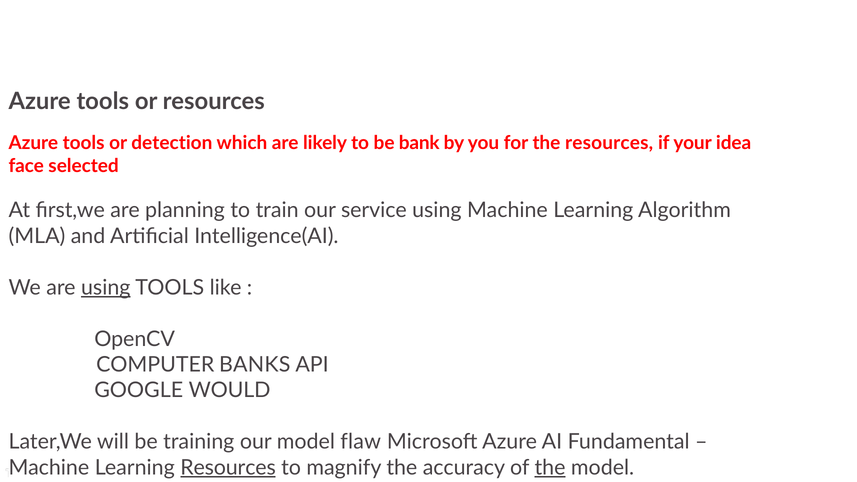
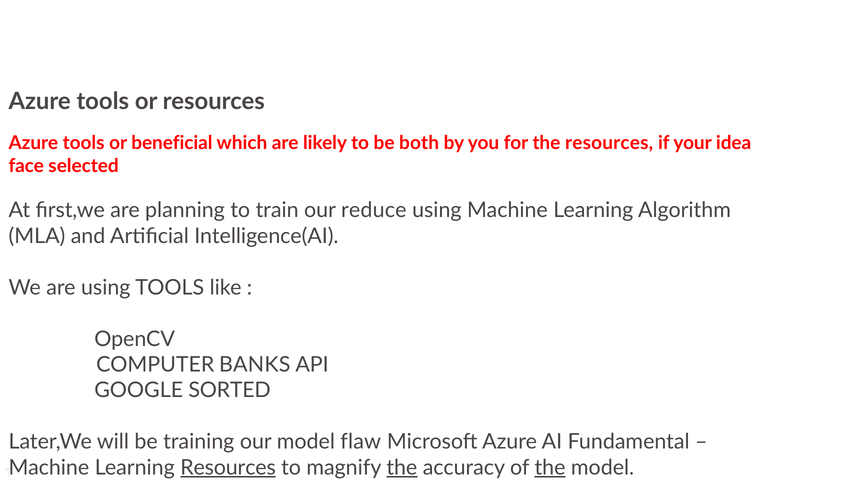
detection: detection -> beneficial
bank: bank -> both
service: service -> reduce
using at (106, 288) underline: present -> none
WOULD: WOULD -> SORTED
the at (402, 468) underline: none -> present
